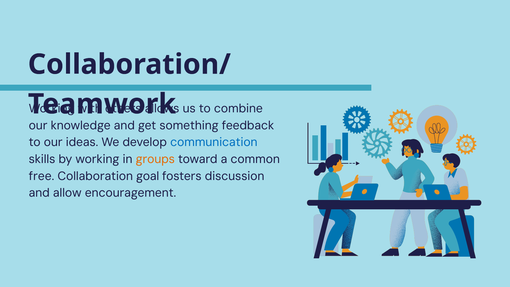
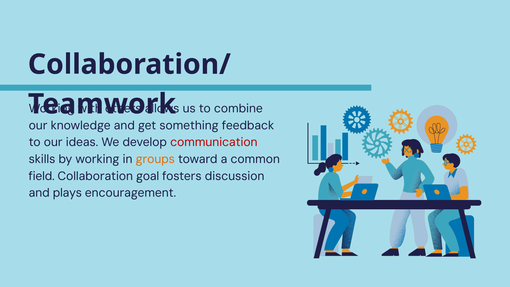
communication colour: blue -> red
free: free -> field
allow: allow -> plays
